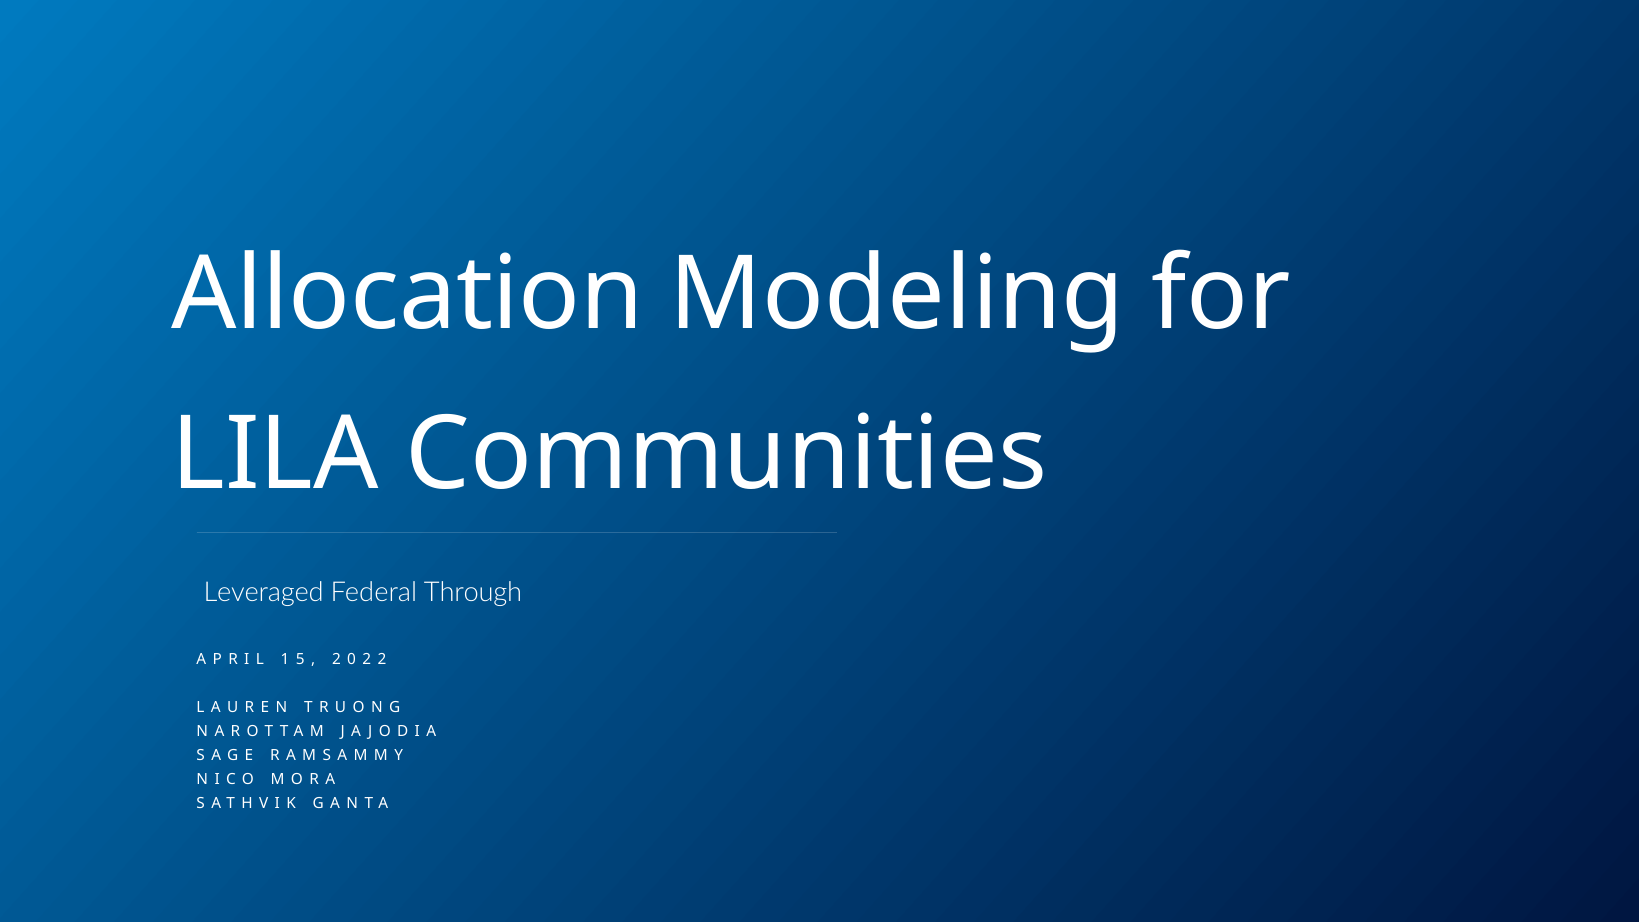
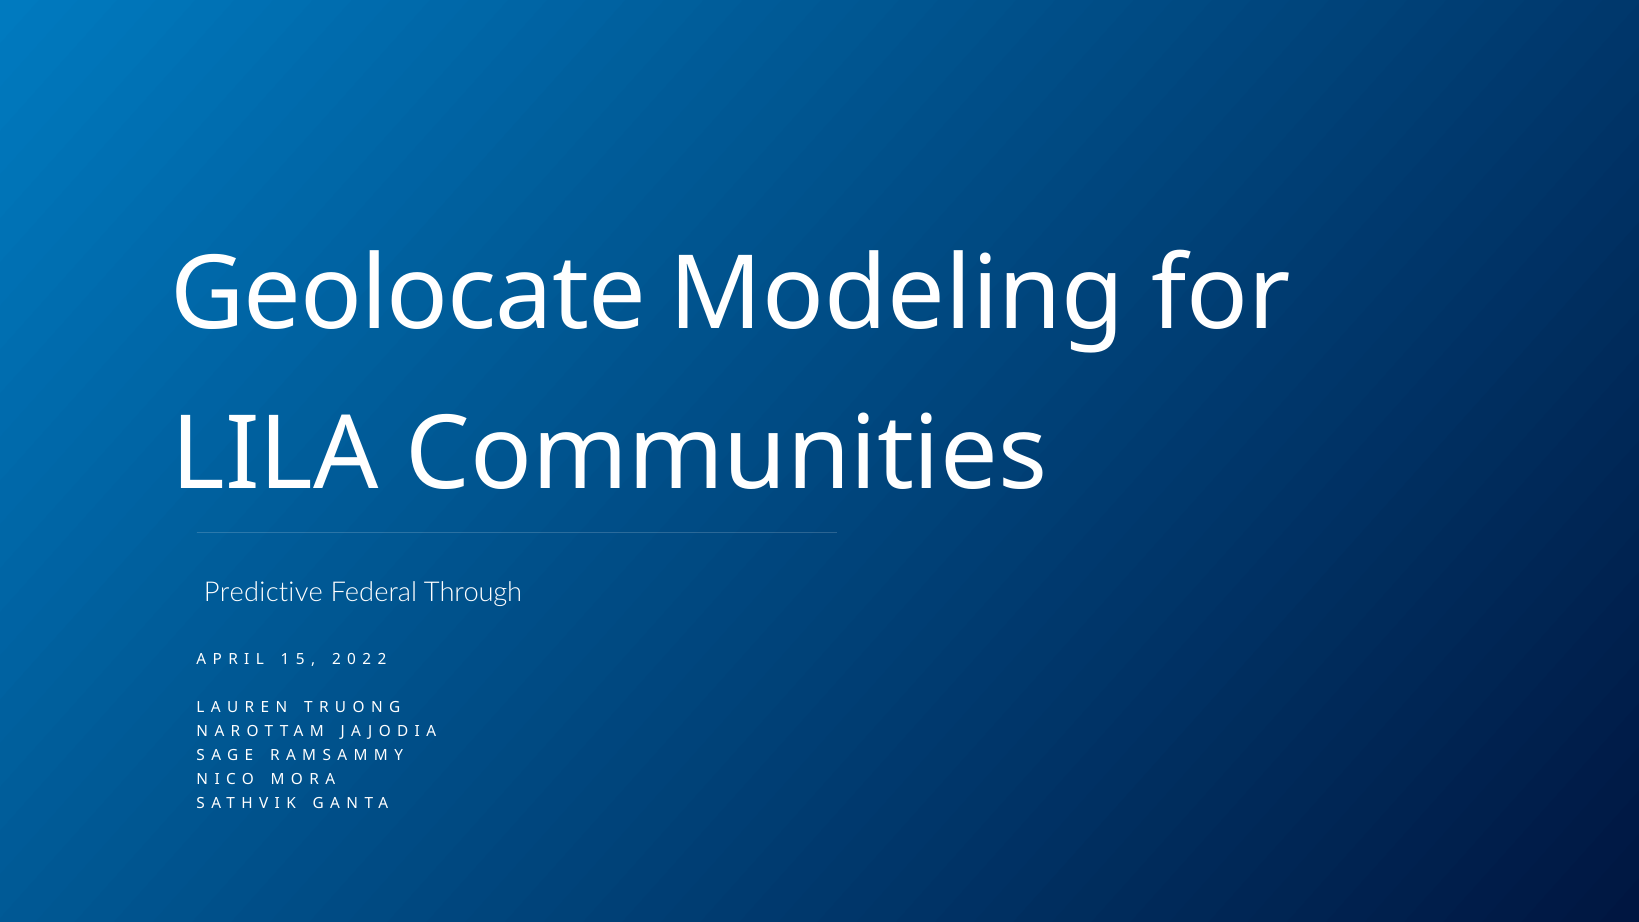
Allocation: Allocation -> Geolocate
Leveraged: Leveraged -> Predictive
